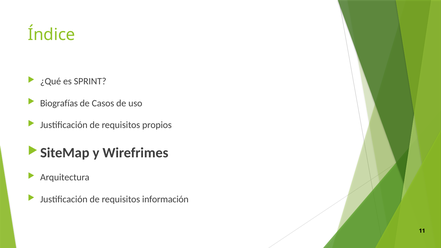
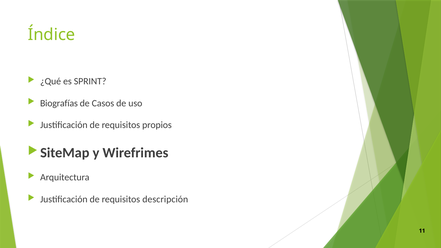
información: información -> descripción
